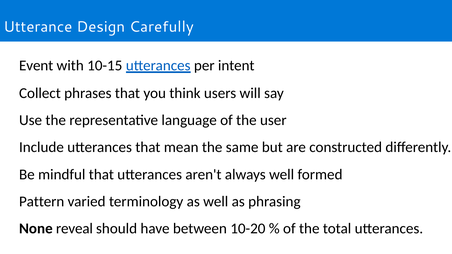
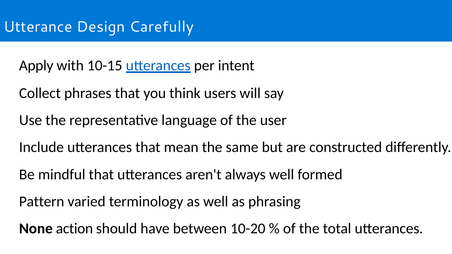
Event: Event -> Apply
reveal: reveal -> action
